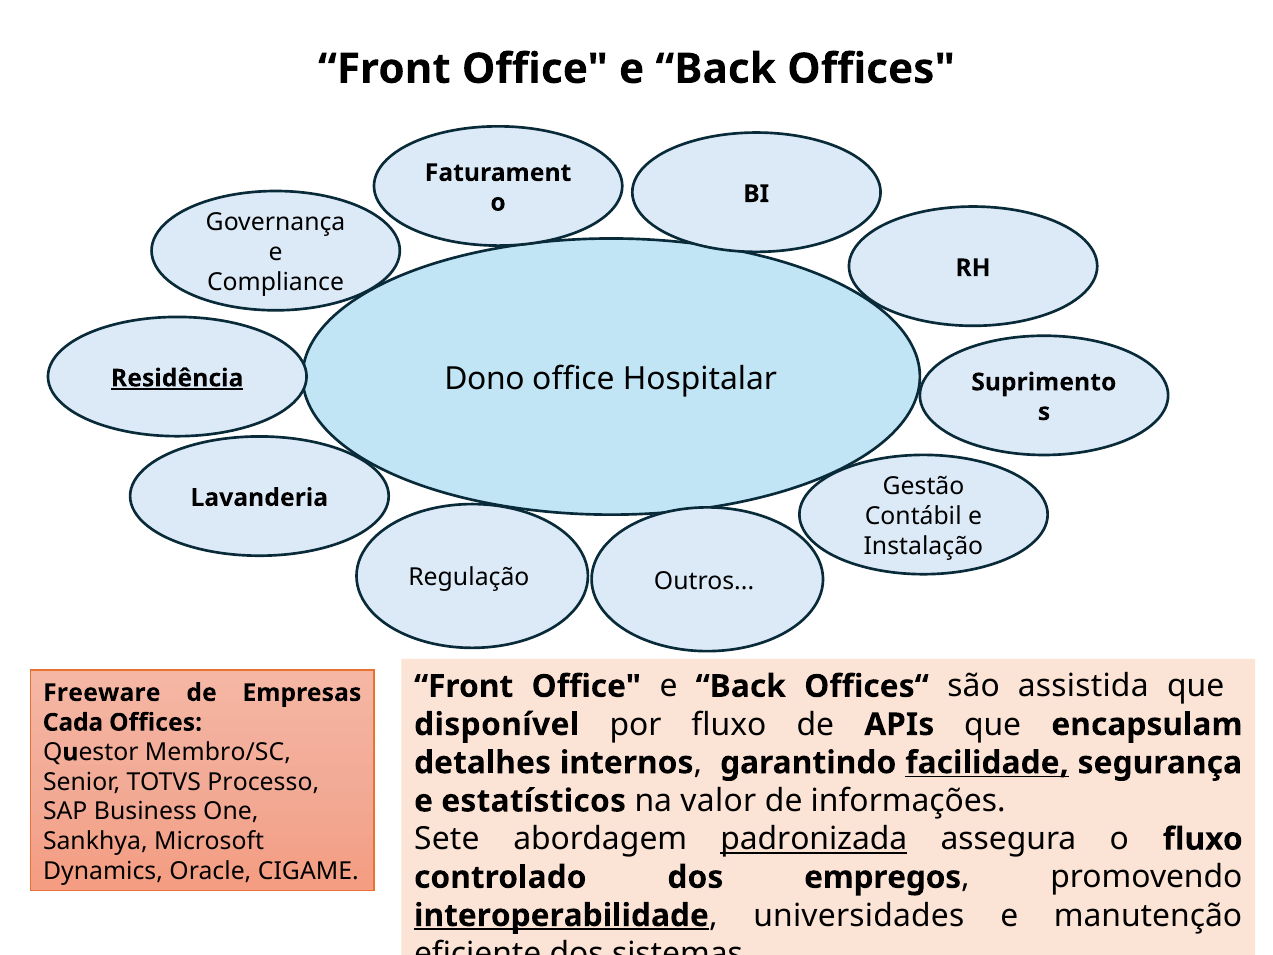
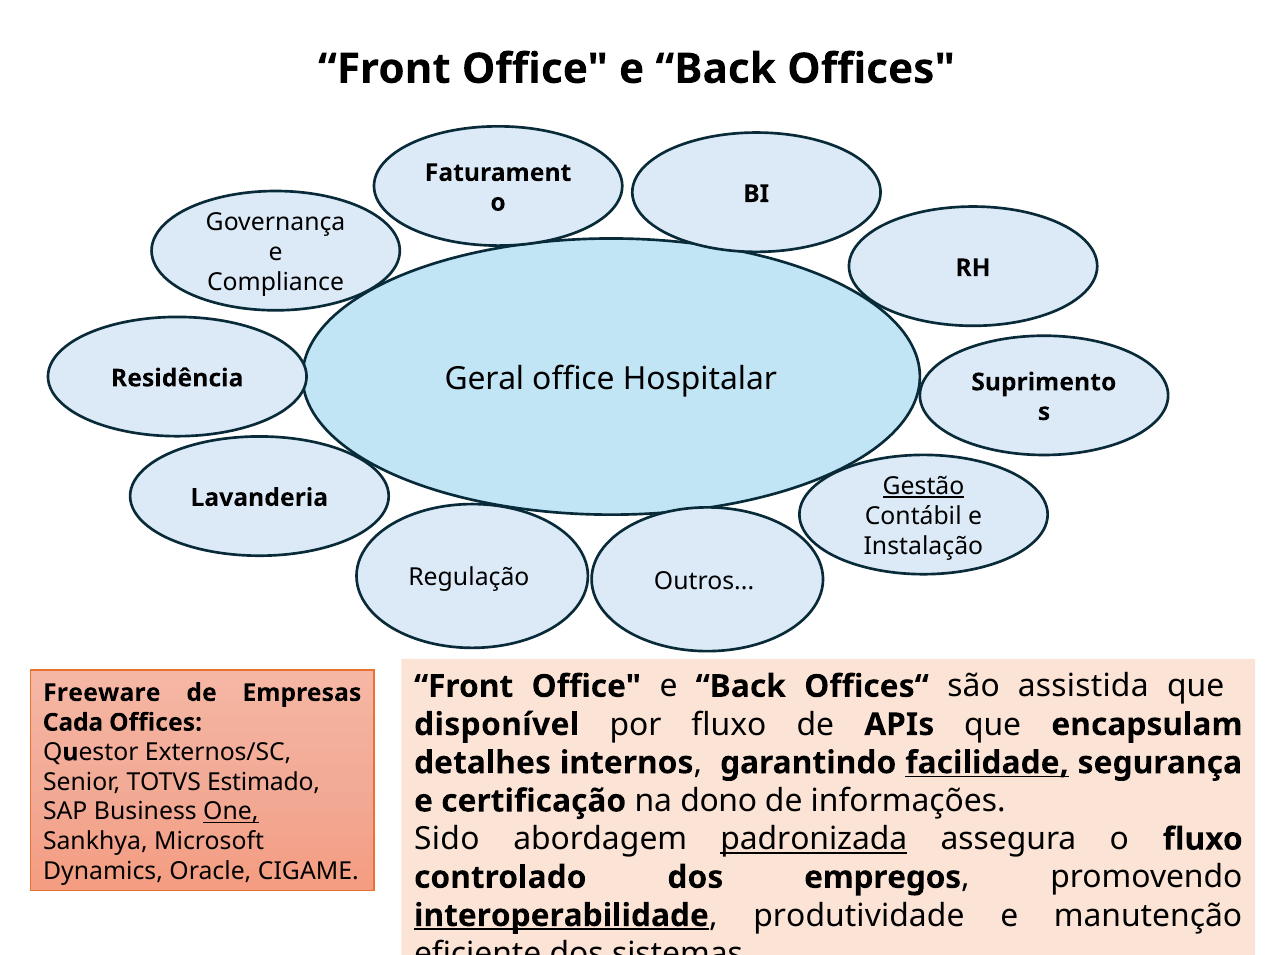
Dono: Dono -> Geral
Residência underline: present -> none
Gestão underline: none -> present
Membro/SC: Membro/SC -> Externos/SC
Processo: Processo -> Estimado
estatísticos: estatísticos -> certificação
valor: valor -> dono
One underline: none -> present
Sete: Sete -> Sido
universidades: universidades -> produtividade
